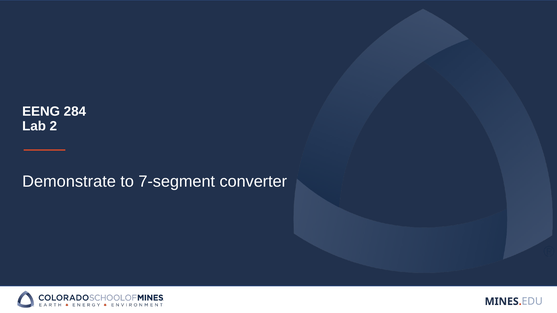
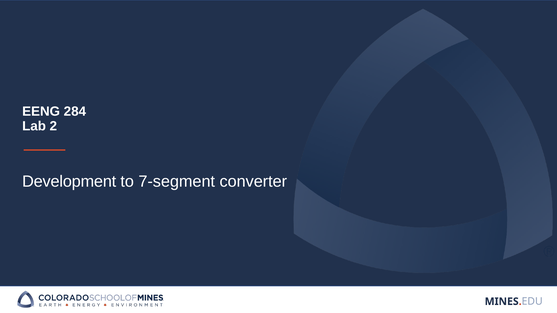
Demonstrate: Demonstrate -> Development
